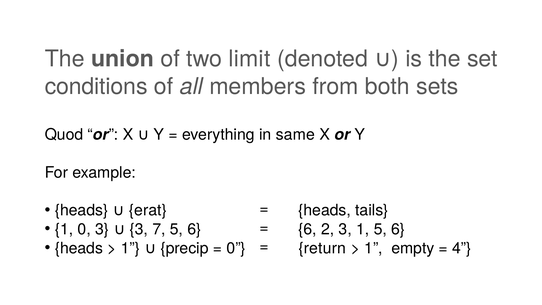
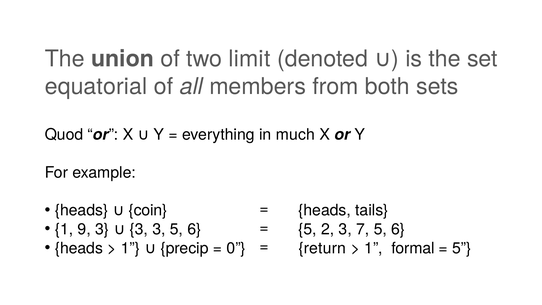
conditions: conditions -> equatorial
same: same -> much
erat: erat -> coin
1 0: 0 -> 9
3 3 7: 7 -> 3
6 at (307, 229): 6 -> 5
3 1: 1 -> 7
empty: empty -> formal
4 at (462, 248): 4 -> 5
